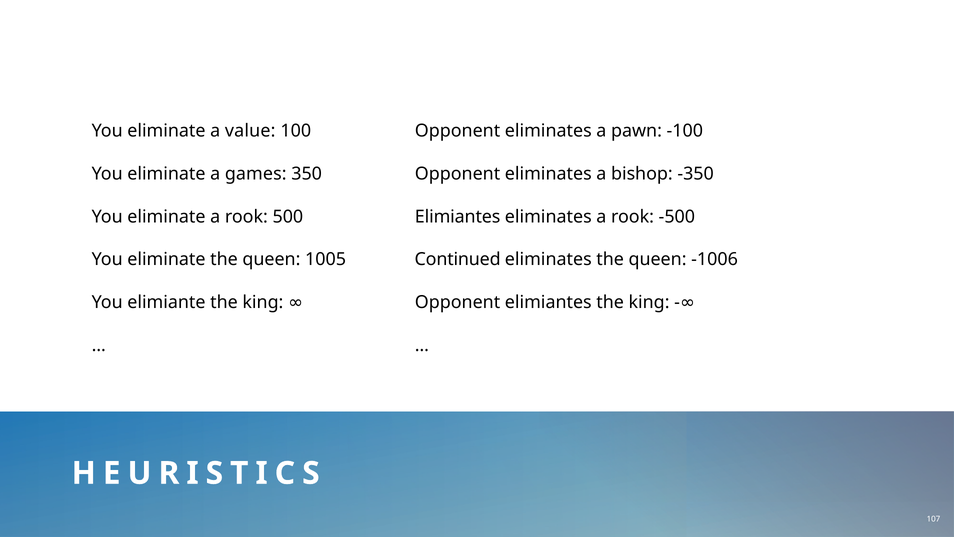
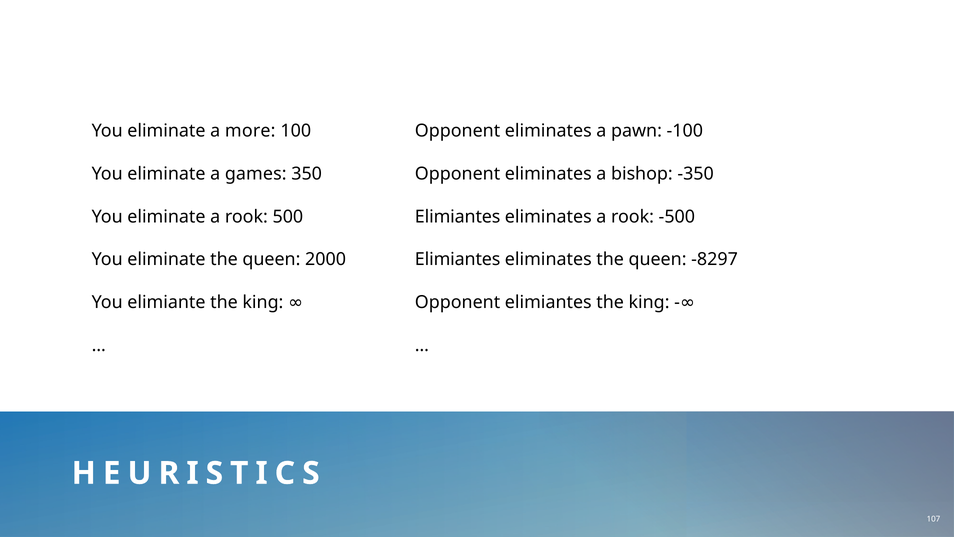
value: value -> more
1005: 1005 -> 2000
Continued at (458, 259): Continued -> Elimiantes
-1006: -1006 -> -8297
